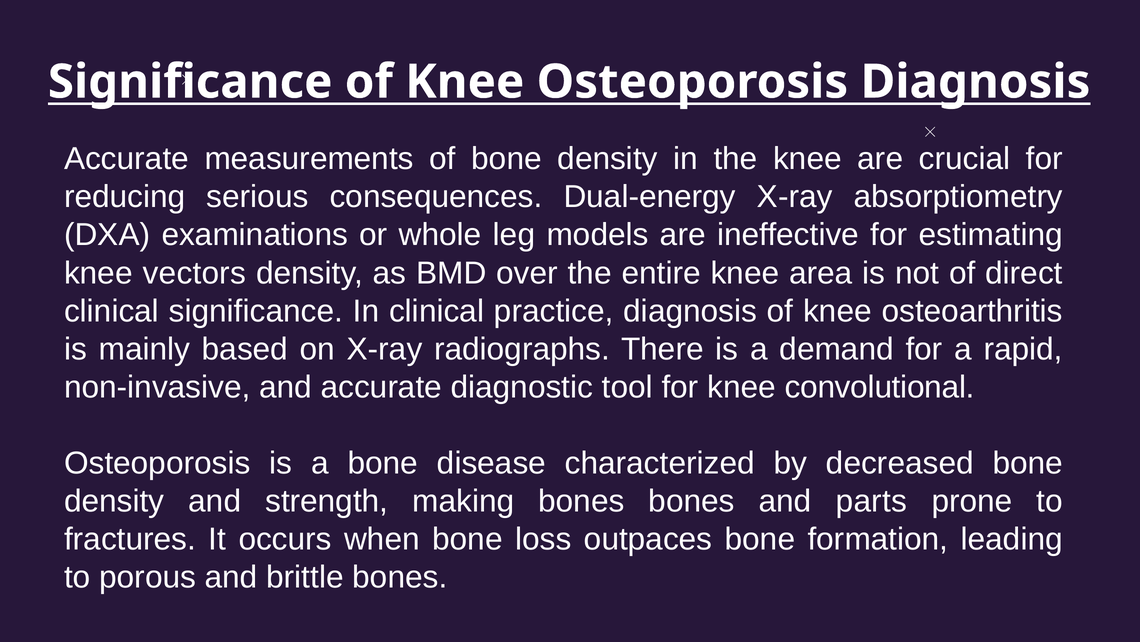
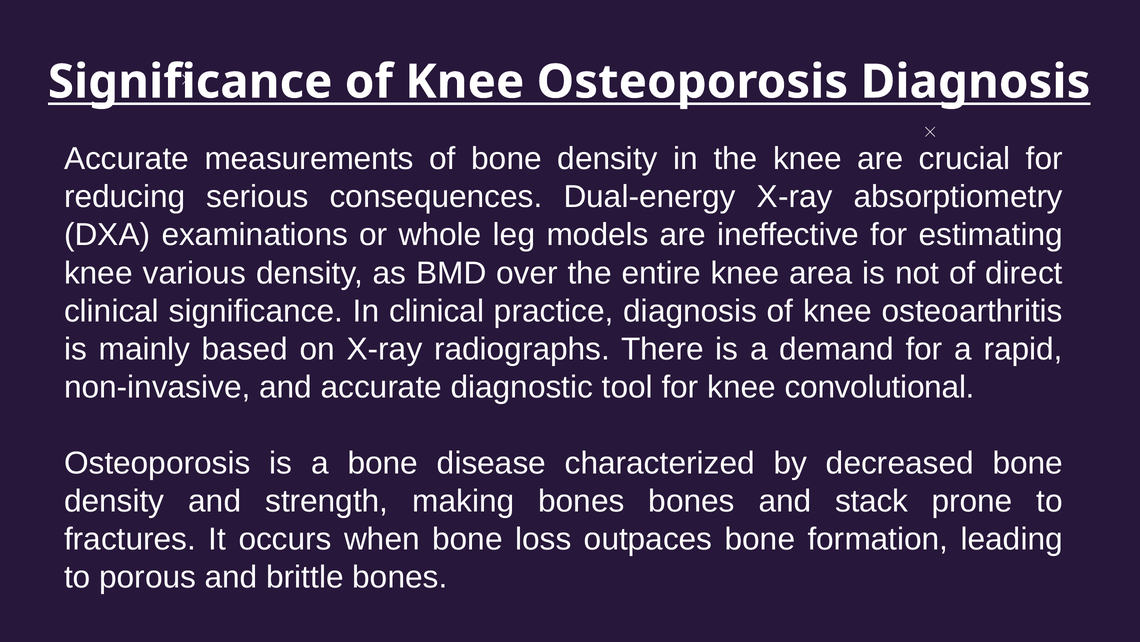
vectors: vectors -> various
parts: parts -> stack
